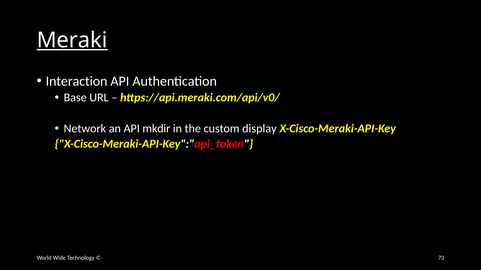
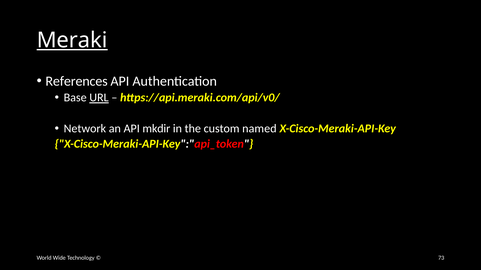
Interaction: Interaction -> References
URL underline: none -> present
display: display -> named
